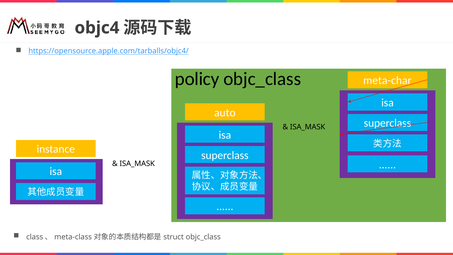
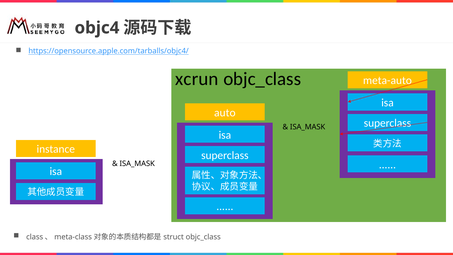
policy: policy -> xcrun
meta-char: meta-char -> meta-auto
